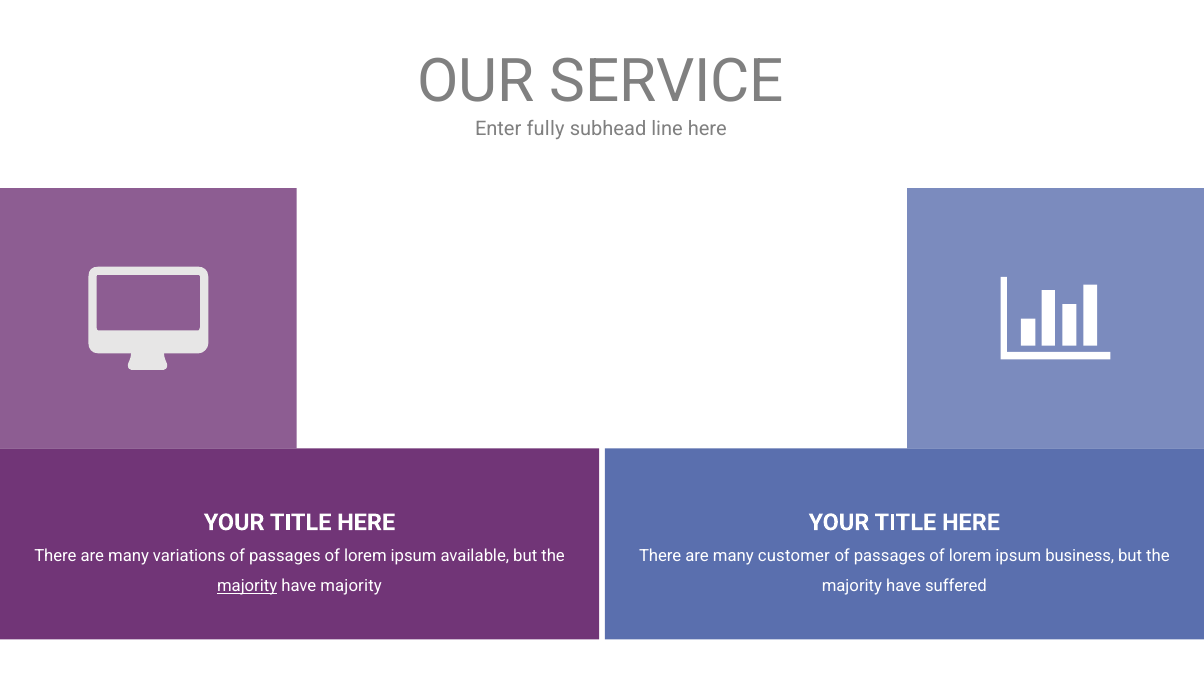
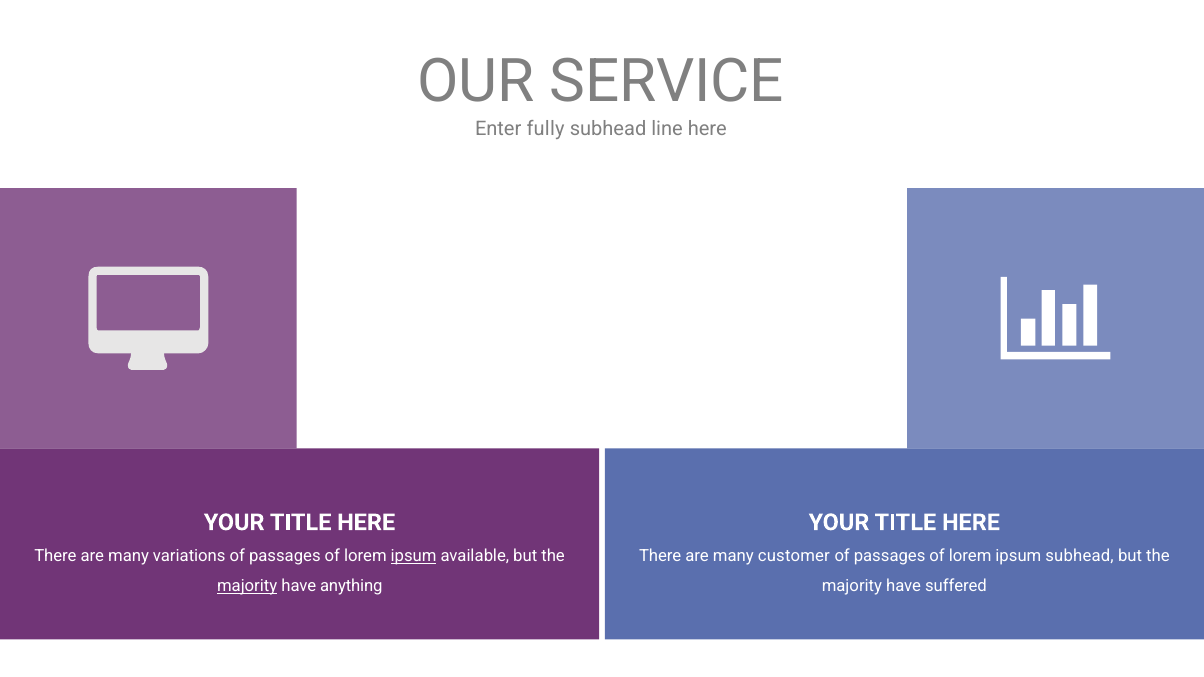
ipsum at (414, 556) underline: none -> present
ipsum business: business -> subhead
have majority: majority -> anything
